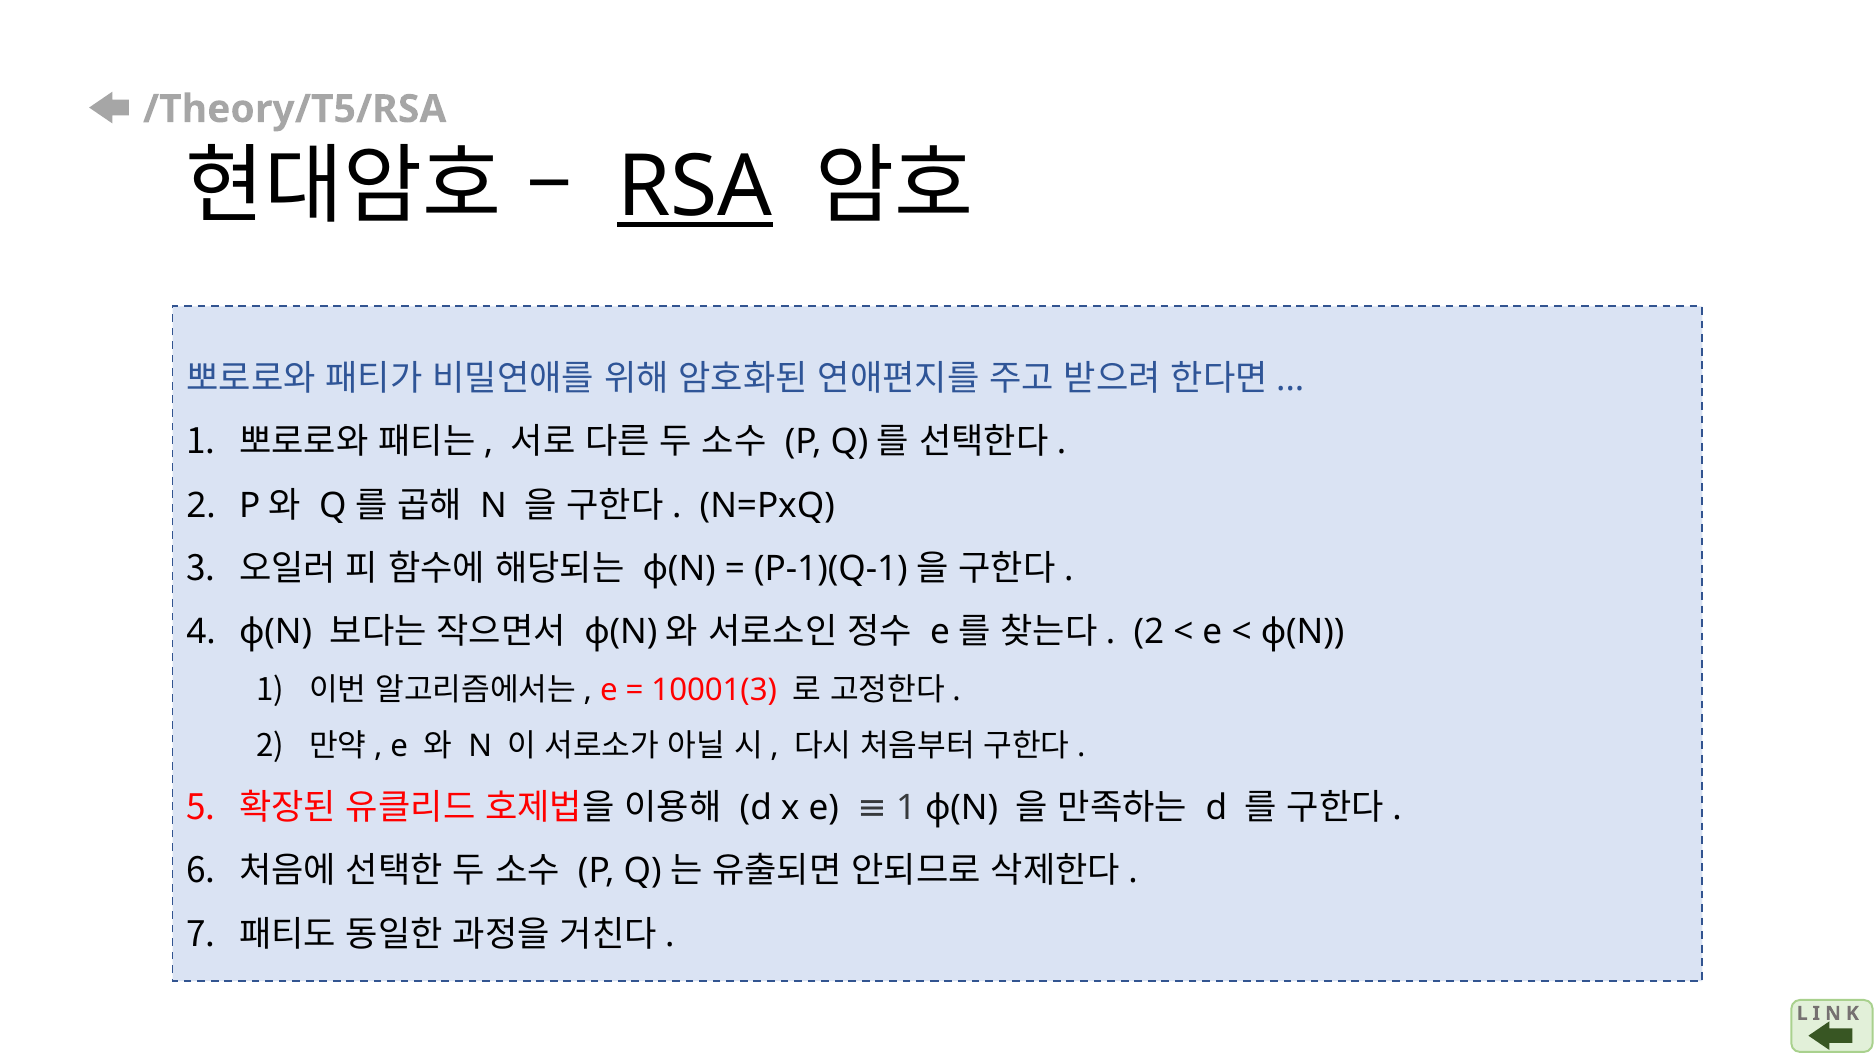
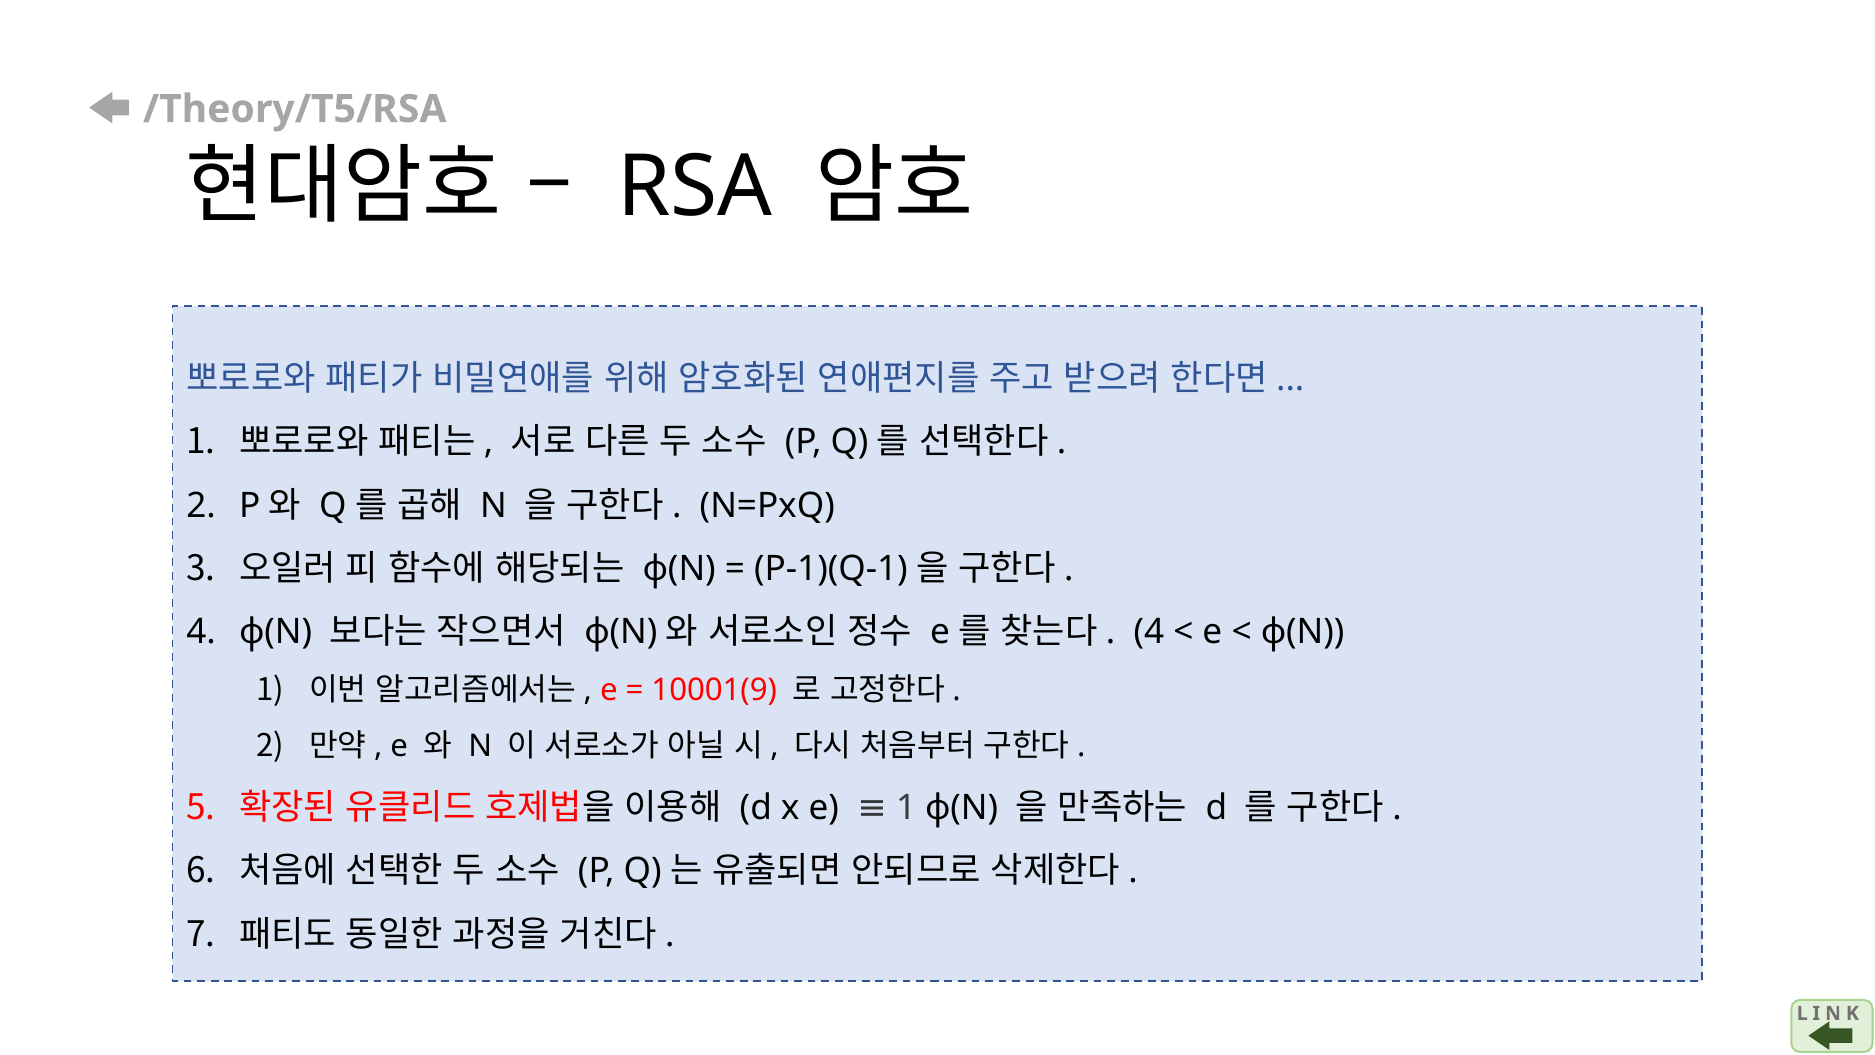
RSA underline: present -> none
2 at (1149, 632): 2 -> 4
10001(3: 10001(3 -> 10001(9
